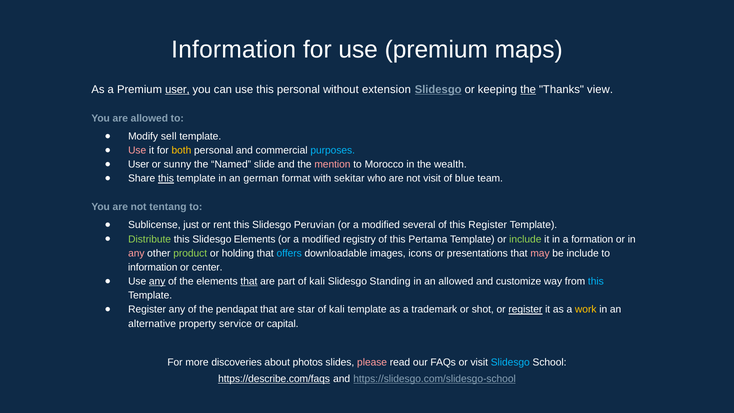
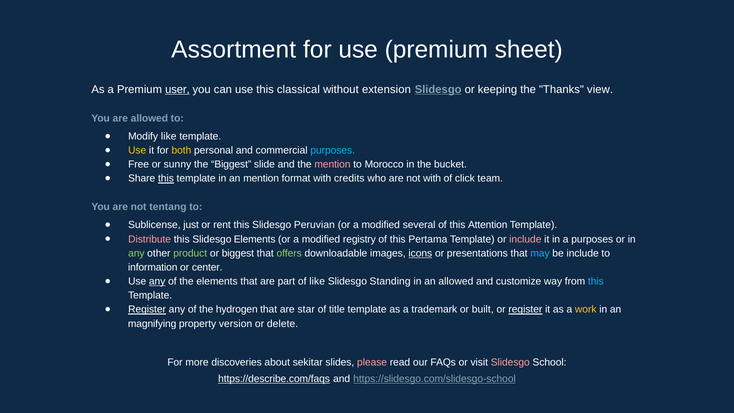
Information at (234, 50): Information -> Assortment
maps: maps -> sheet
this personal: personal -> classical
the at (528, 89) underline: present -> none
Modify sell: sell -> like
Use at (137, 150) colour: pink -> yellow
User at (139, 164): User -> Free
the Named: Named -> Biggest
wealth: wealth -> bucket
an german: german -> mention
sekitar: sekitar -> credits
not visit: visit -> with
blue: blue -> click
this Register: Register -> Attention
Distribute colour: light green -> pink
include at (525, 239) colour: light green -> pink
a formation: formation -> purposes
any at (136, 253) colour: pink -> light green
or holding: holding -> biggest
offers colour: light blue -> light green
icons underline: none -> present
may colour: pink -> light blue
that at (249, 281) underline: present -> none
part of kali: kali -> like
Register at (147, 309) underline: none -> present
pendapat: pendapat -> hydrogen
kali at (337, 309): kali -> title
shot: shot -> built
alternative: alternative -> magnifying
service: service -> version
capital: capital -> delete
photos: photos -> sekitar
Slidesgo at (510, 362) colour: light blue -> pink
